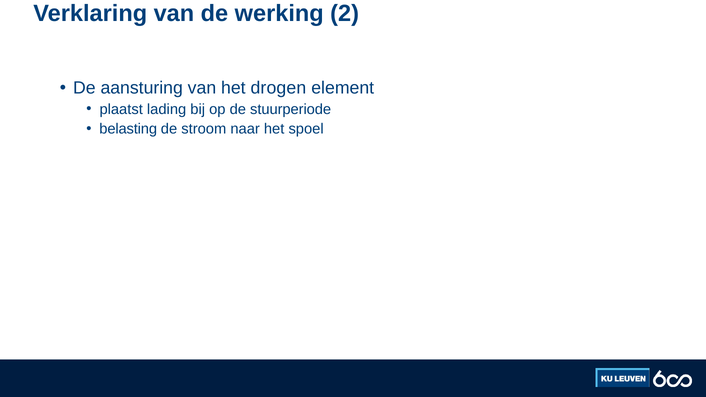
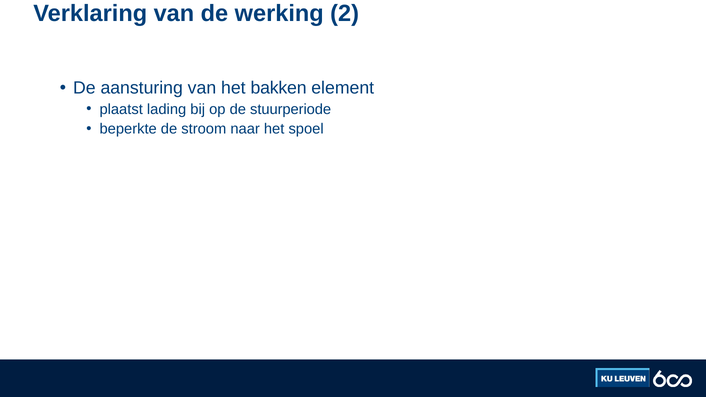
drogen: drogen -> bakken
belasting: belasting -> beperkte
